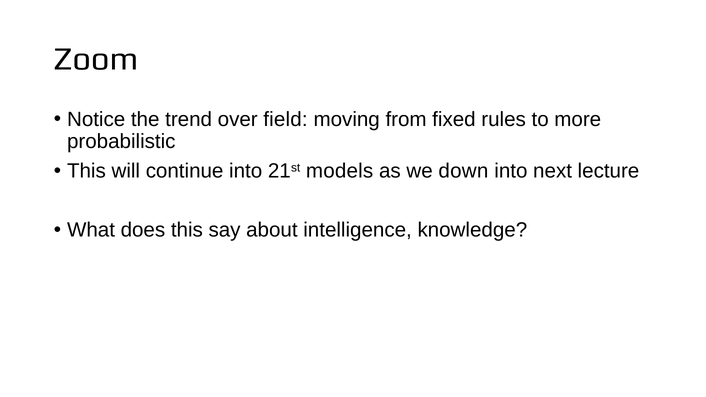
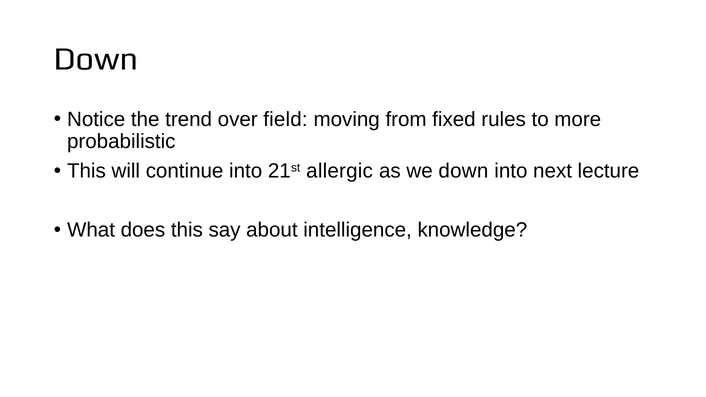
Zoom at (96, 59): Zoom -> Down
models: models -> allergic
